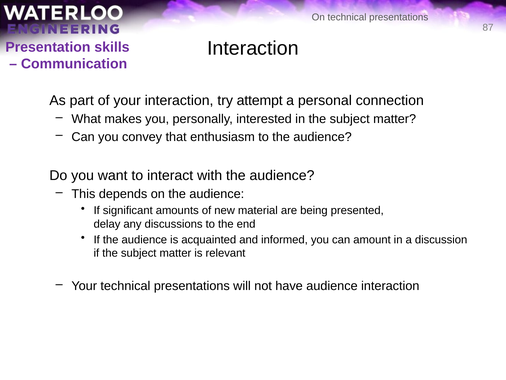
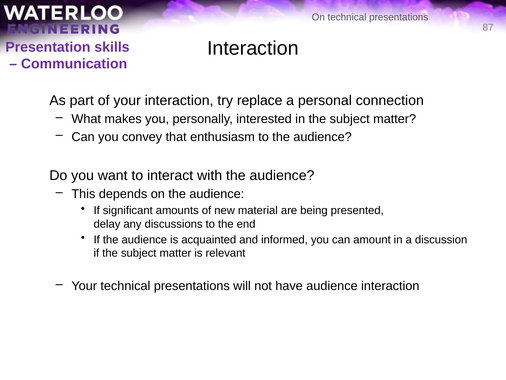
attempt: attempt -> replace
